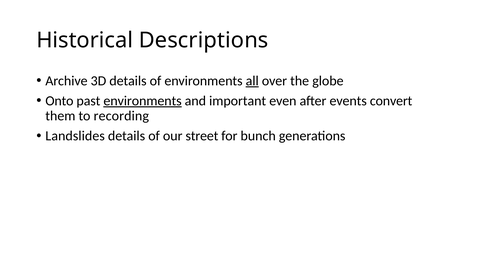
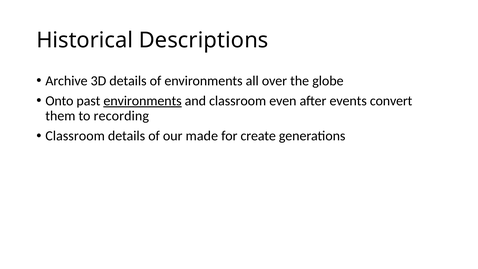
all underline: present -> none
and important: important -> classroom
Landslides at (75, 136): Landslides -> Classroom
street: street -> made
bunch: bunch -> create
